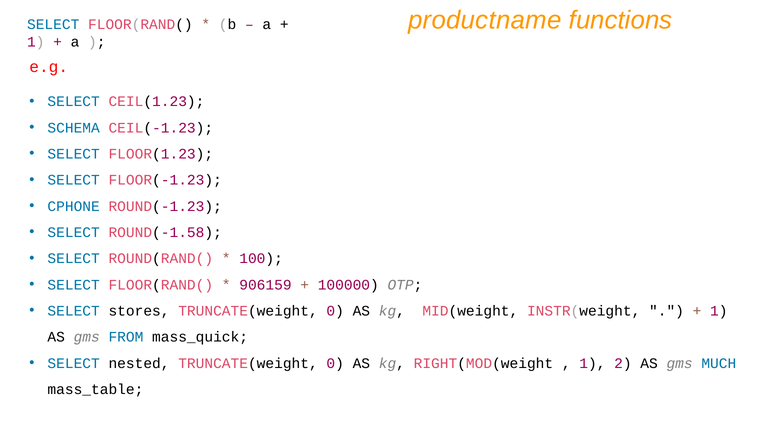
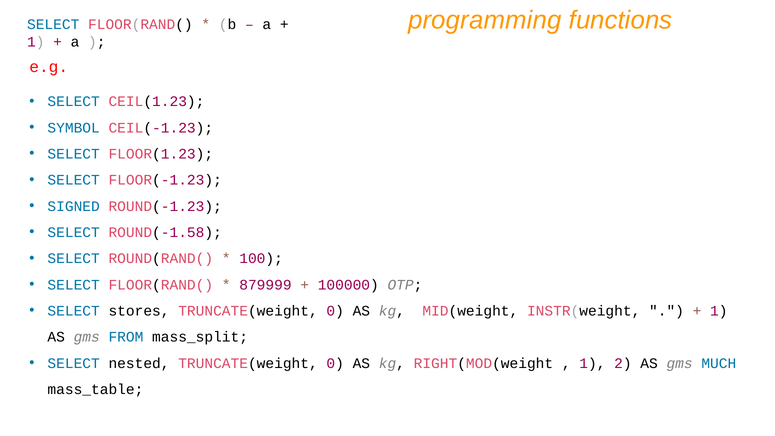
productname: productname -> programming
SCHEMA: SCHEMA -> SYMBOL
CPHONE: CPHONE -> SIGNED
906159: 906159 -> 879999
mass_quick: mass_quick -> mass_split
